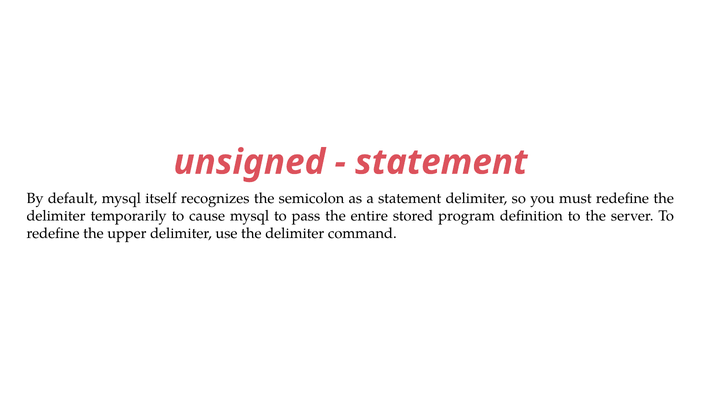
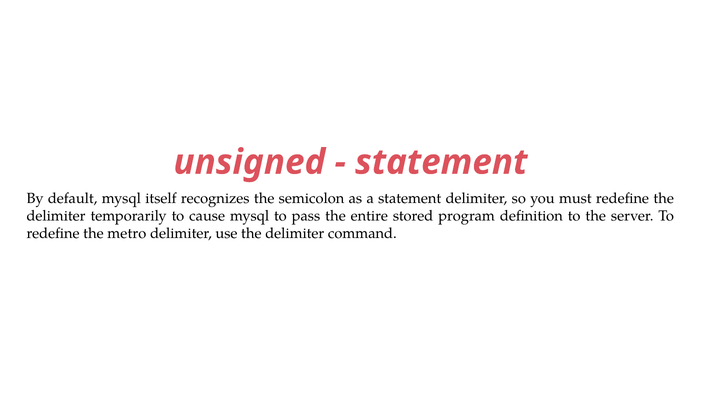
upper: upper -> metro
